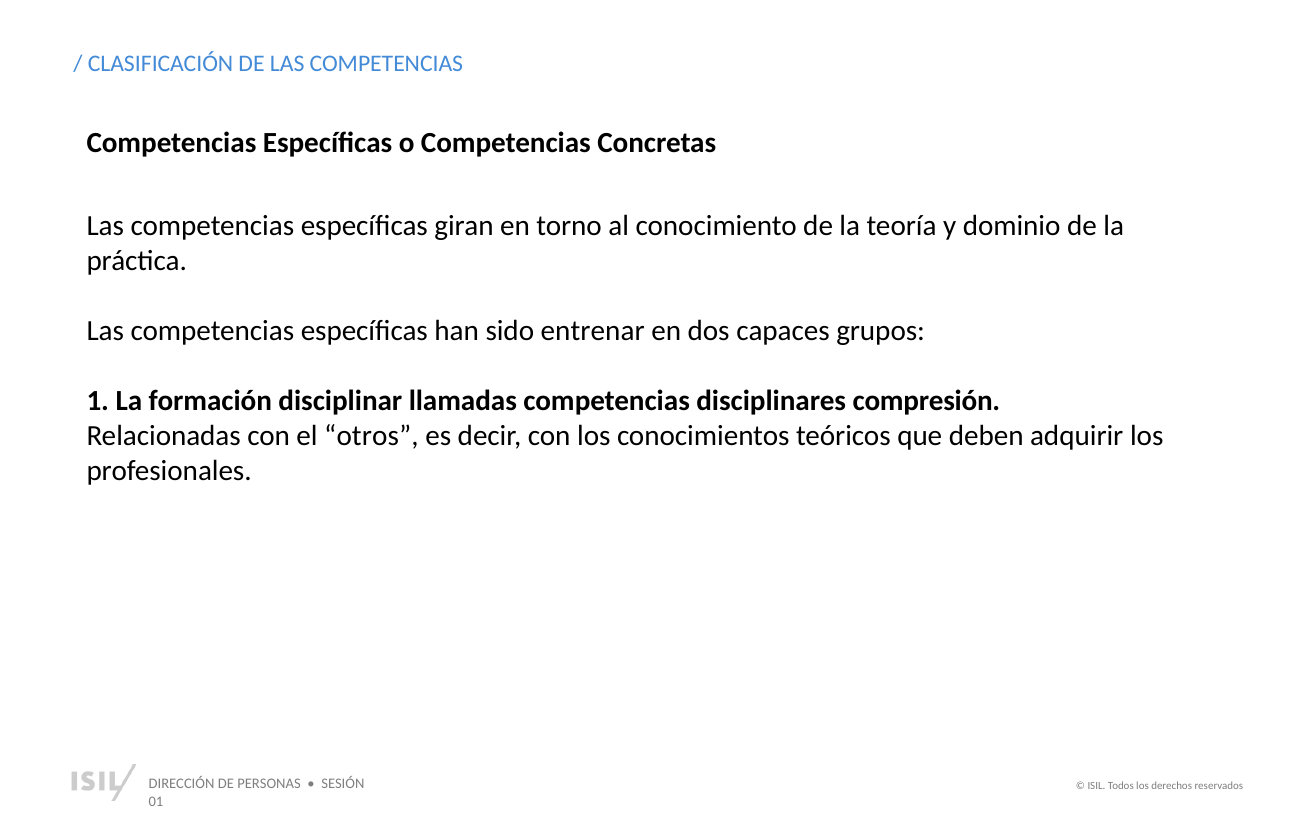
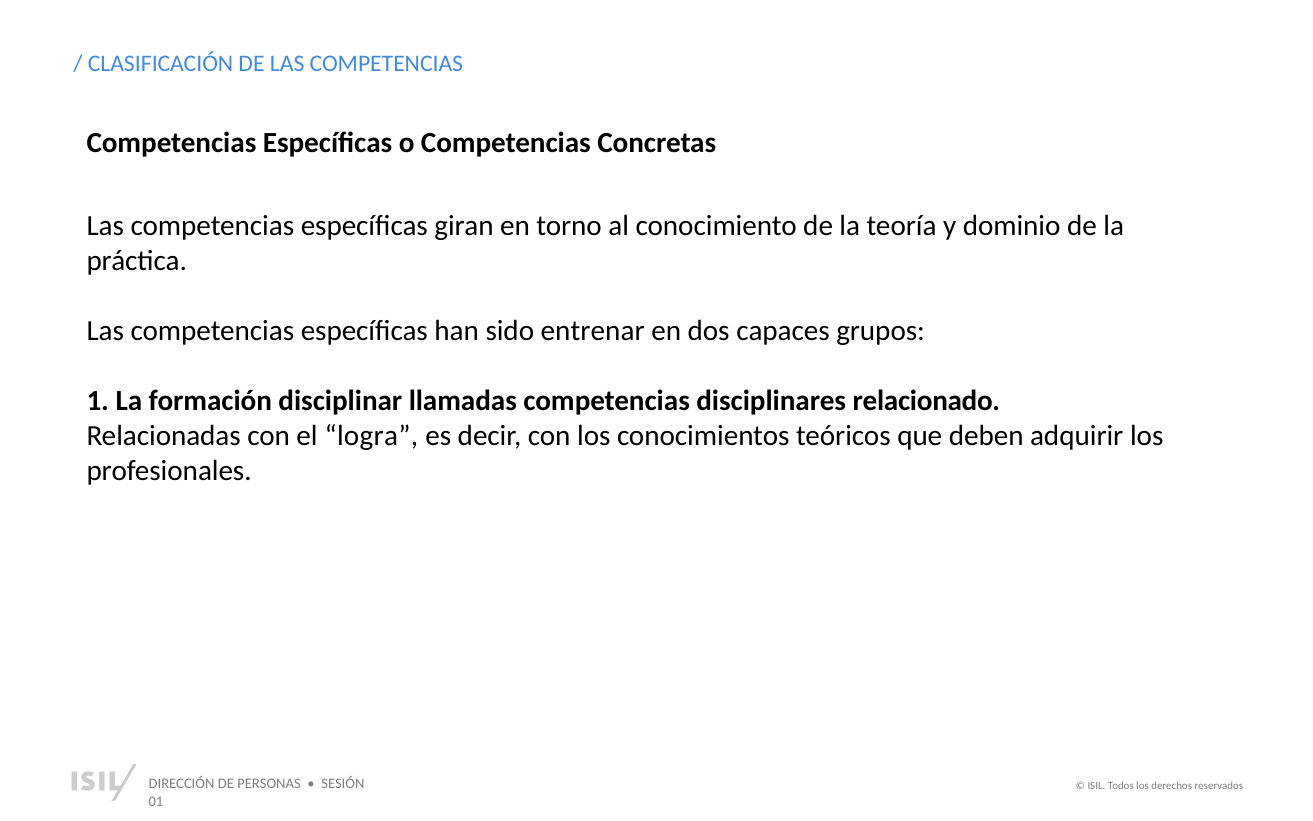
compresión: compresión -> relacionado
otros: otros -> logra
